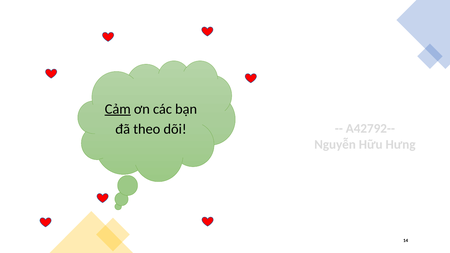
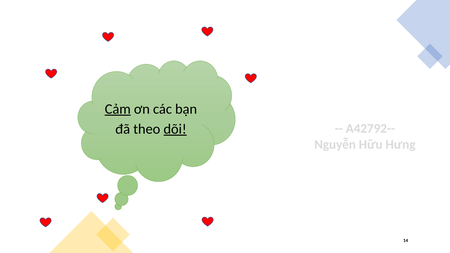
dõi underline: none -> present
